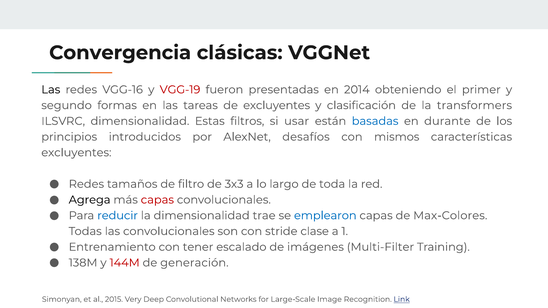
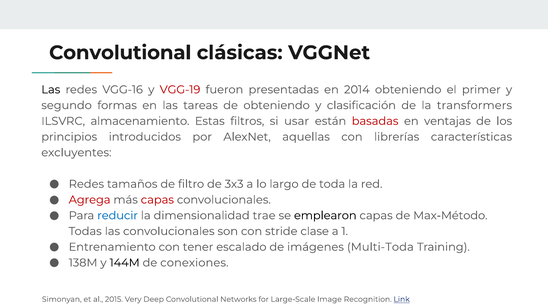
Convergencia at (120, 53): Convergencia -> Convolutional
de excluyentes: excluyentes -> obteniendo
ILSVRC dimensionalidad: dimensionalidad -> almacenamiento
basadas colour: blue -> red
durante: durante -> ventajas
desafíos: desafíos -> aquellas
mismos: mismos -> librerías
Agrega colour: black -> red
emplearon colour: blue -> black
Max-Colores: Max-Colores -> Max-Método
Multi-Filter: Multi-Filter -> Multi-Toda
144M colour: red -> black
generación: generación -> conexiones
